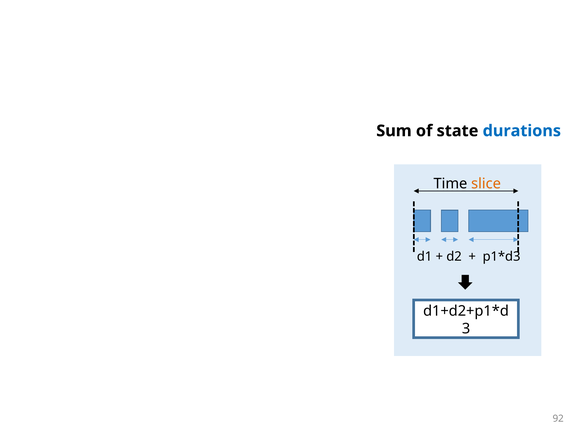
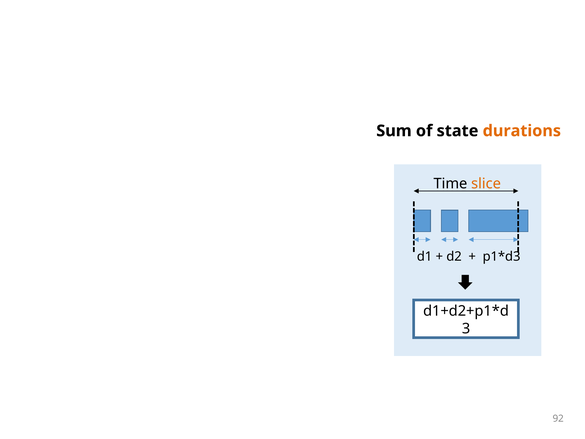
durations colour: blue -> orange
